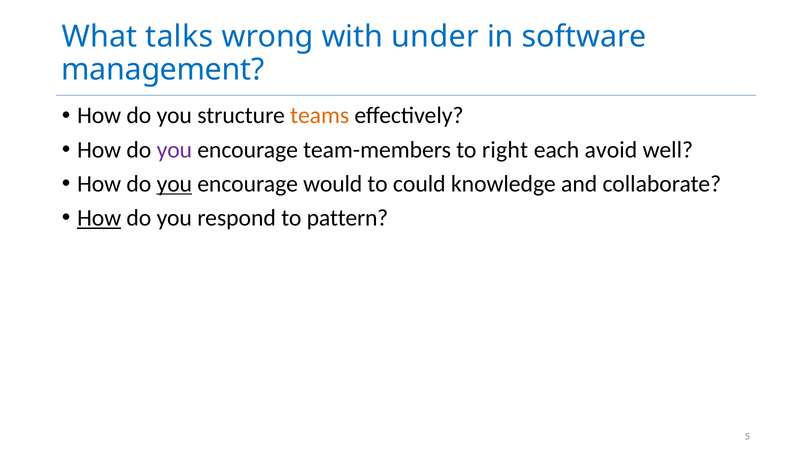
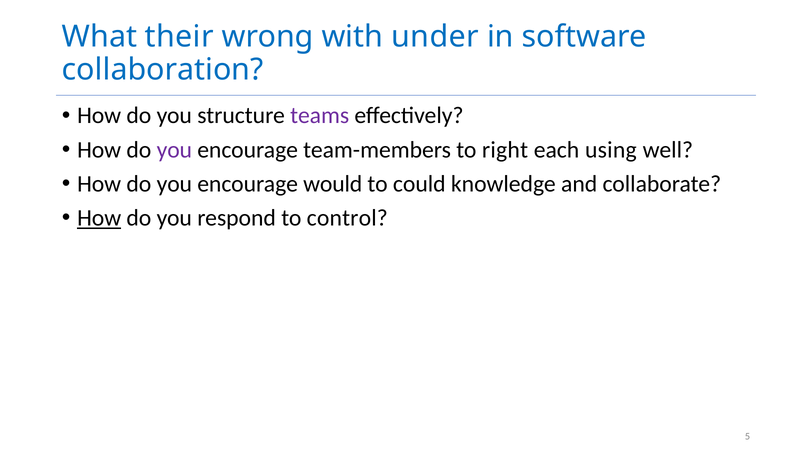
talks: talks -> their
management: management -> collaboration
teams colour: orange -> purple
avoid: avoid -> using
you at (174, 184) underline: present -> none
pattern: pattern -> control
